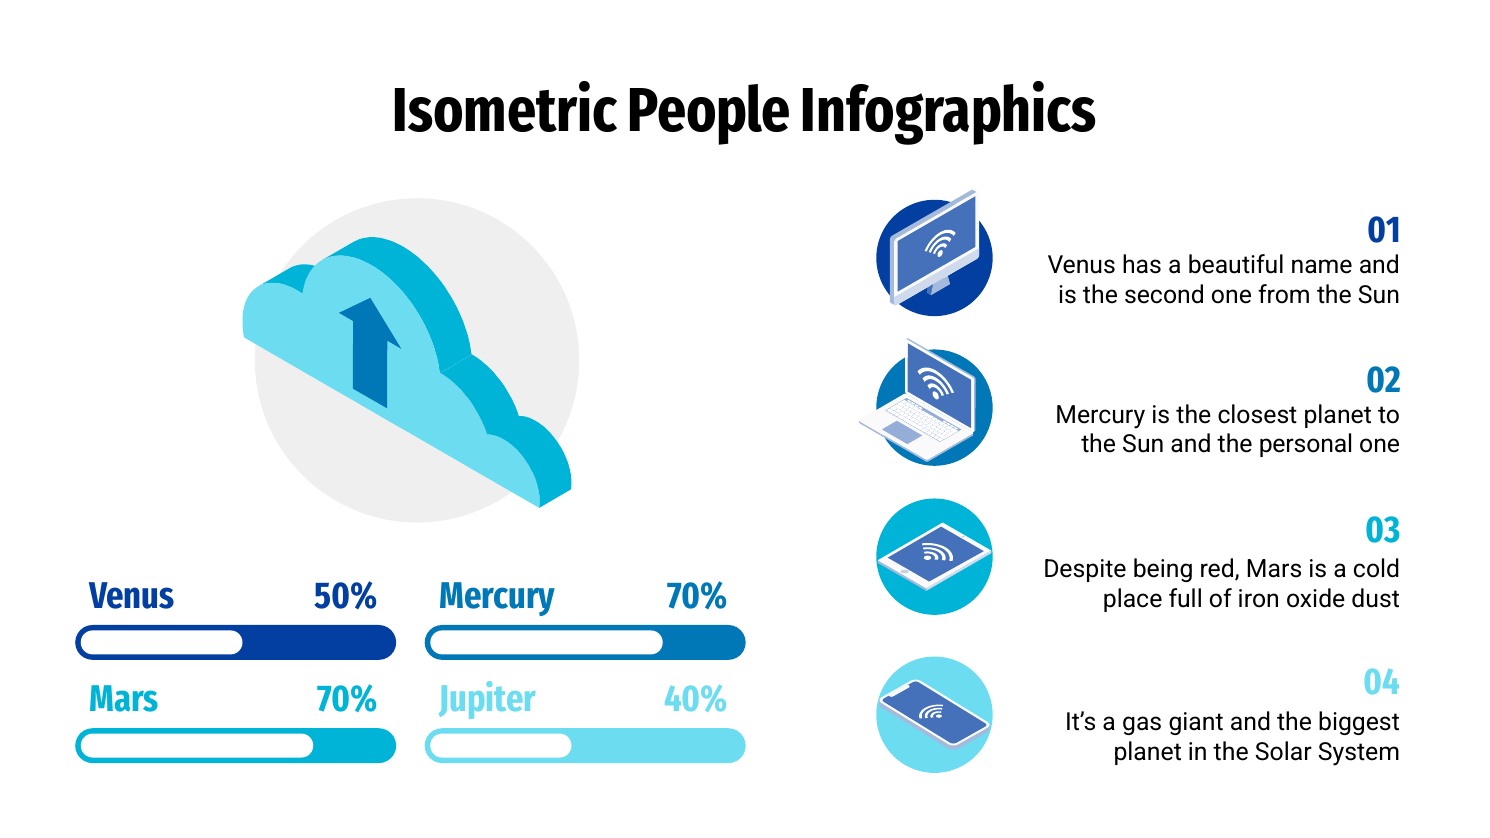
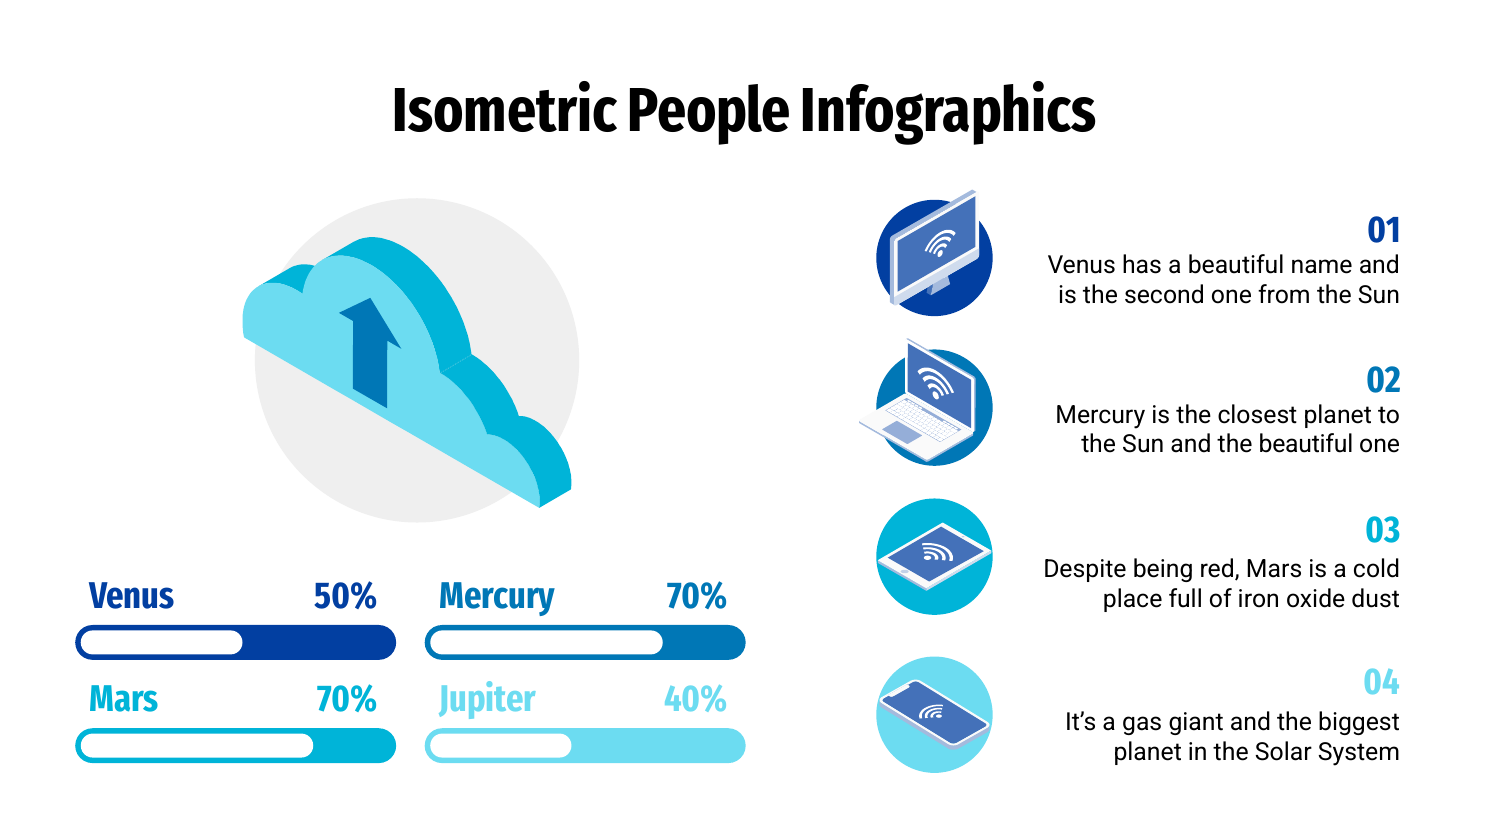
the personal: personal -> beautiful
